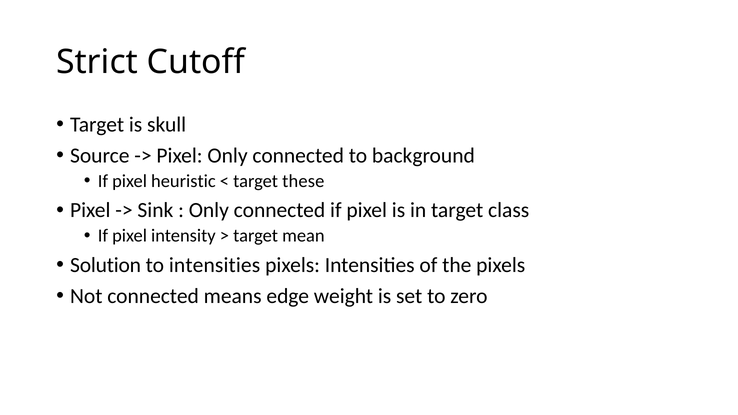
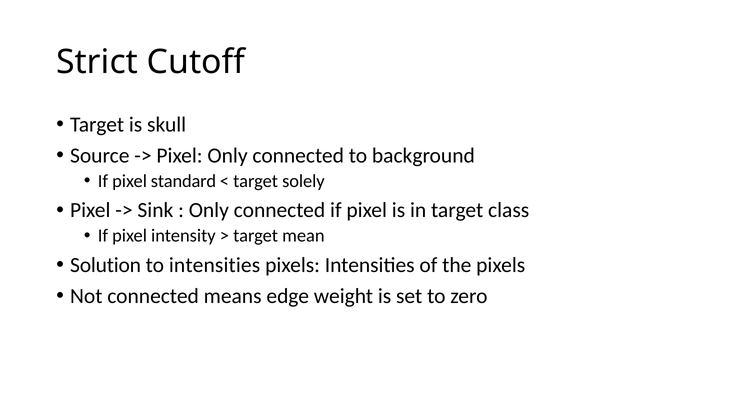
heuristic: heuristic -> standard
these: these -> solely
